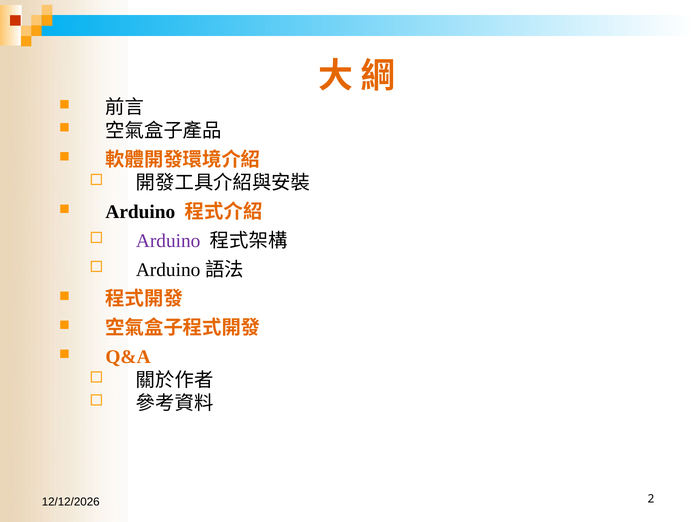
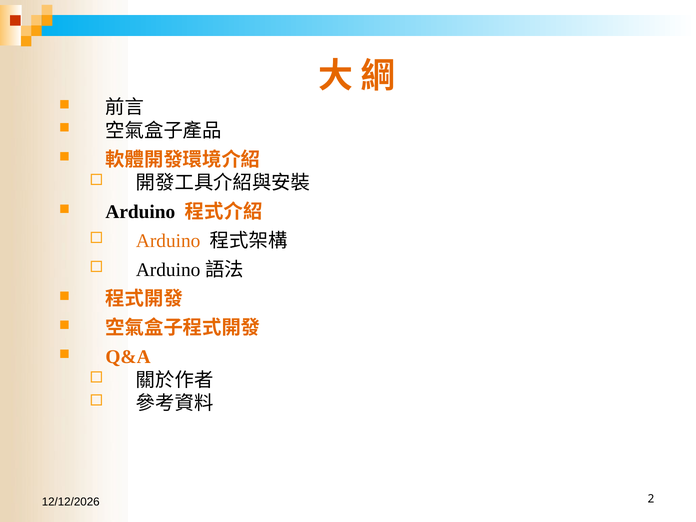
Arduino at (168, 241) colour: purple -> orange
